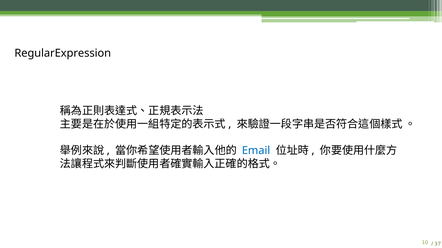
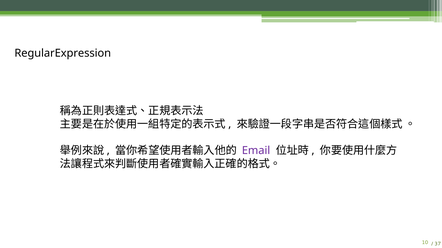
Email colour: blue -> purple
